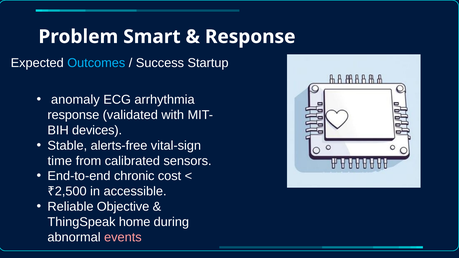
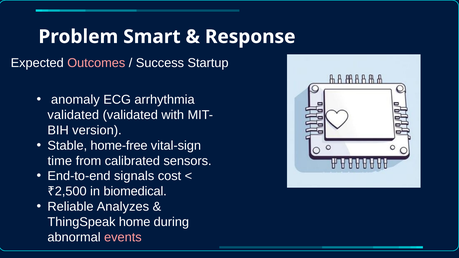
Outcomes colour: light blue -> pink
response at (73, 115): response -> validated
devices: devices -> version
alerts-free: alerts-free -> home-free
chronic: chronic -> signals
accessible: accessible -> biomedical
Objective: Objective -> Analyzes
